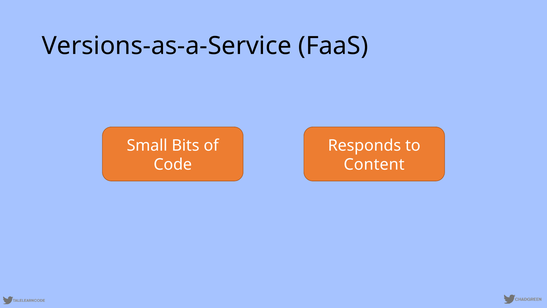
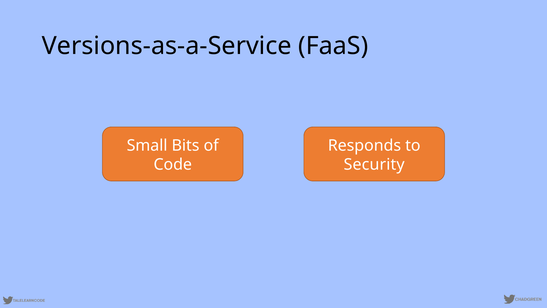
Content: Content -> Security
